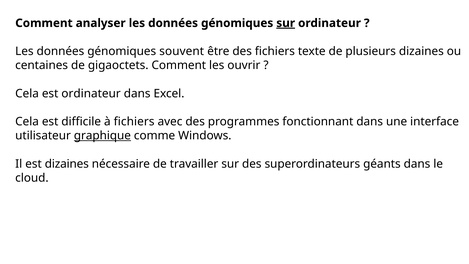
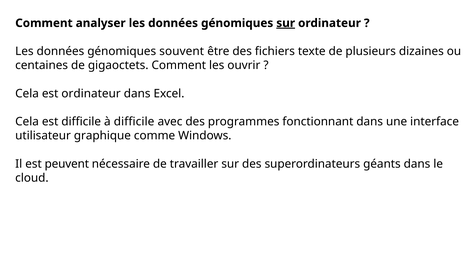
à fichiers: fichiers -> difficile
graphique underline: present -> none
est dizaines: dizaines -> peuvent
